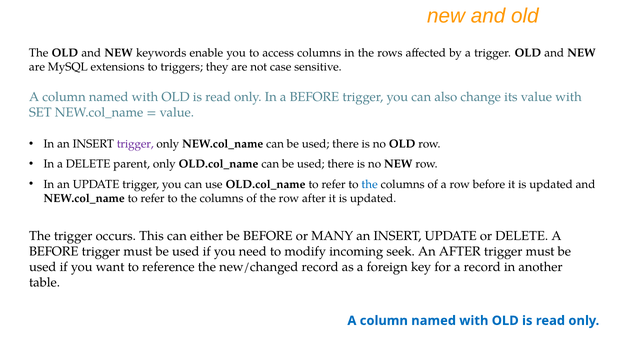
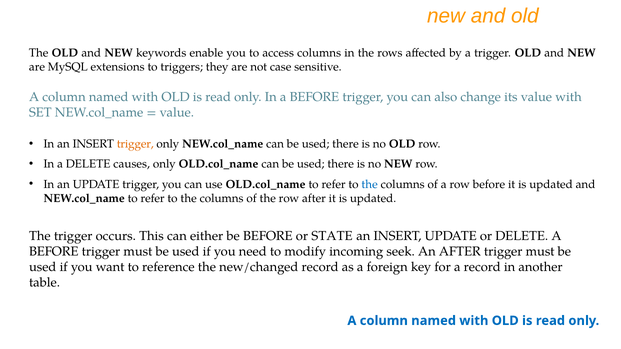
trigger at (135, 144) colour: purple -> orange
parent: parent -> causes
MANY: MANY -> STATE
